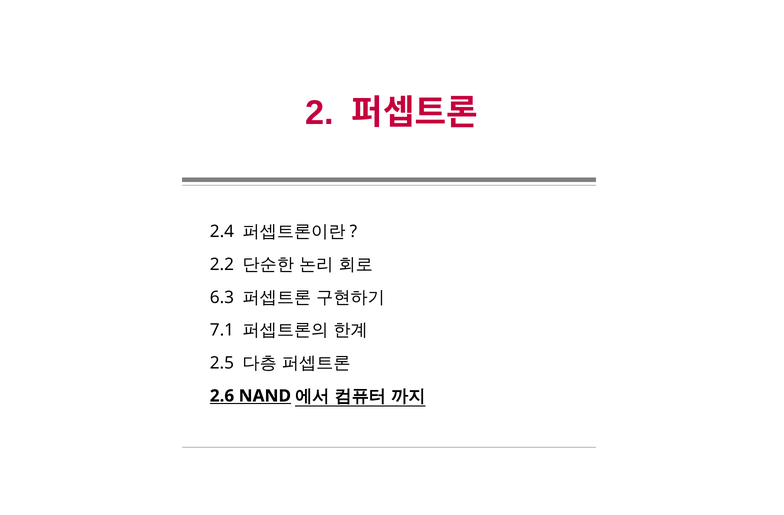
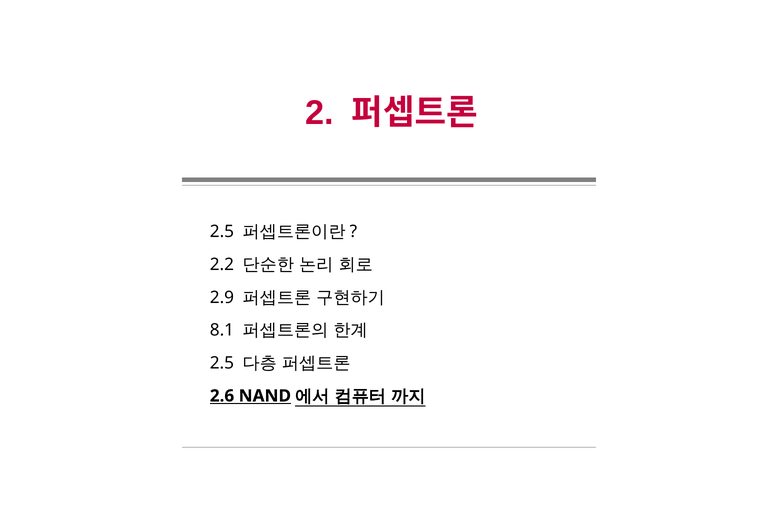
2.4 at (222, 232): 2.4 -> 2.5
6.3: 6.3 -> 2.9
7.1: 7.1 -> 8.1
